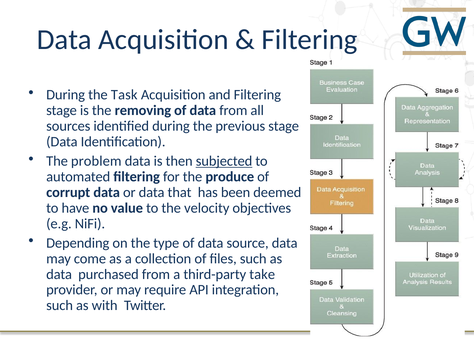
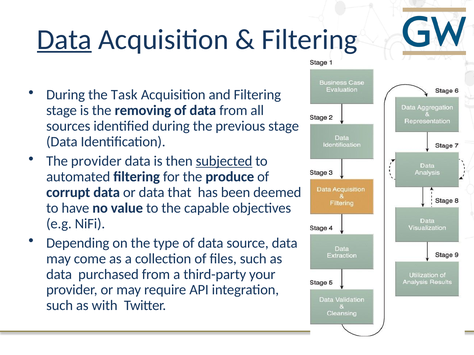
Data at (64, 40) underline: none -> present
The problem: problem -> provider
velocity: velocity -> capable
take: take -> your
